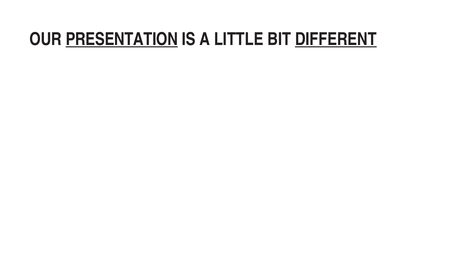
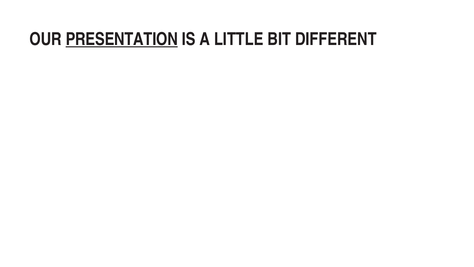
DIFFERENT underline: present -> none
